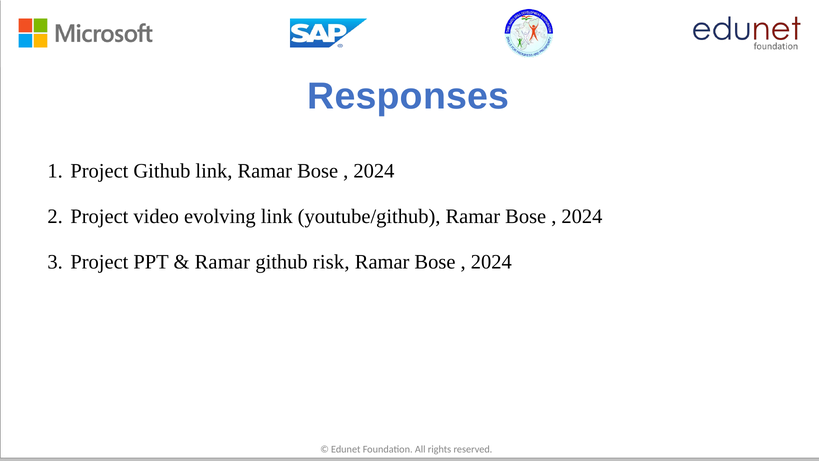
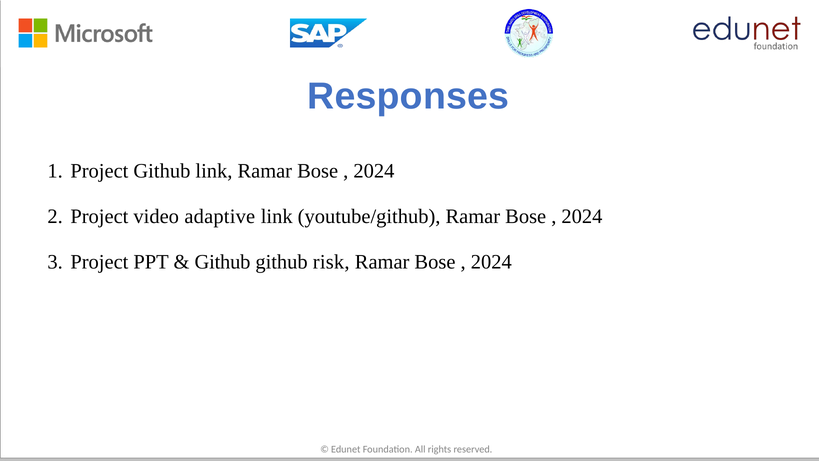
evolving: evolving -> adaptive
Ramar at (222, 262): Ramar -> Github
